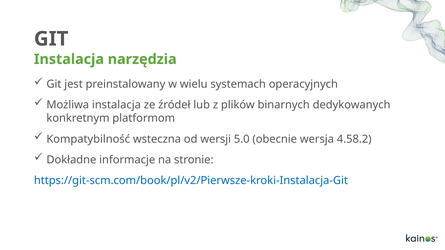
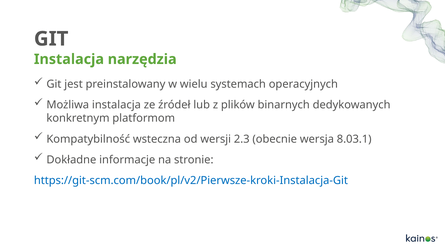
5.0: 5.0 -> 2.3
4.58.2: 4.58.2 -> 8.03.1
